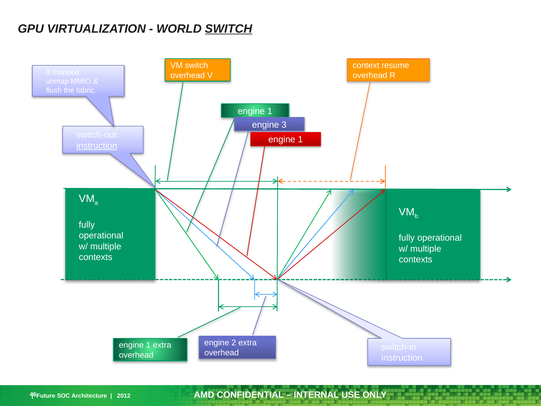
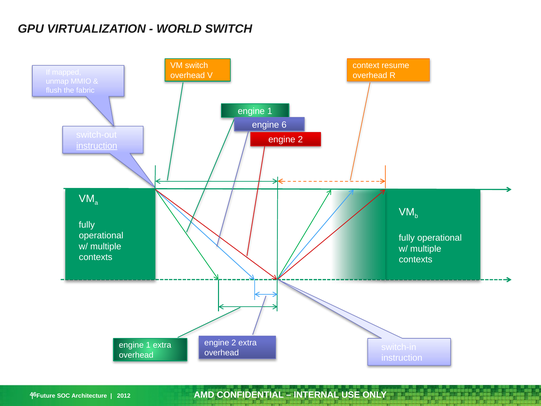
SWITCH at (229, 29) underline: present -> none
3: 3 -> 6
1 at (300, 140): 1 -> 2
